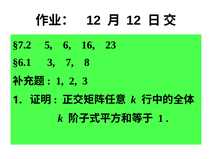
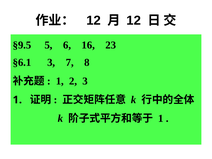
§7.2: §7.2 -> §9.5
